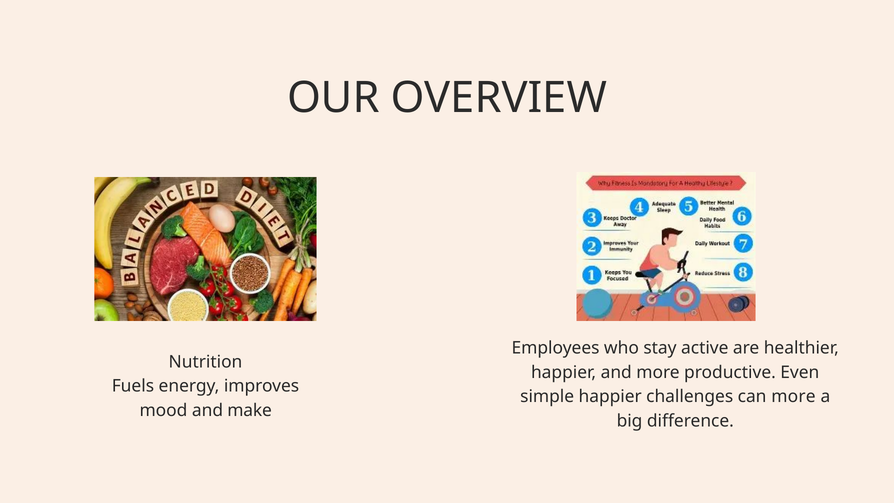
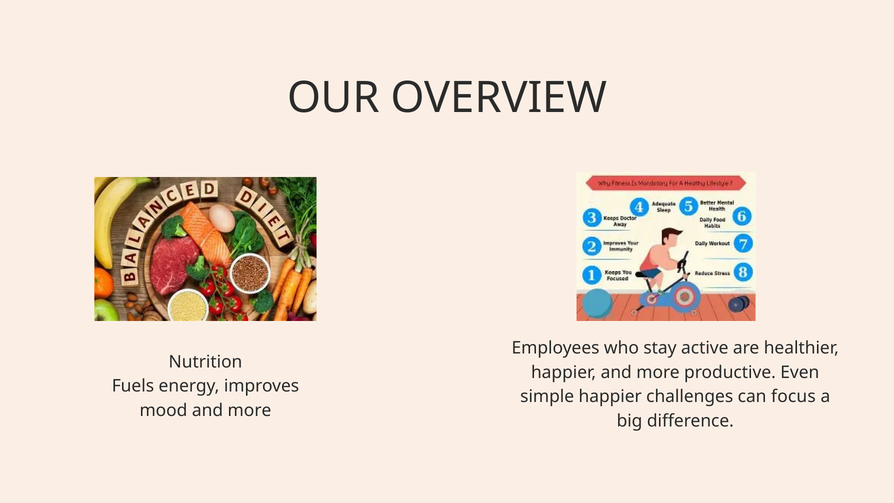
can more: more -> focus
mood and make: make -> more
